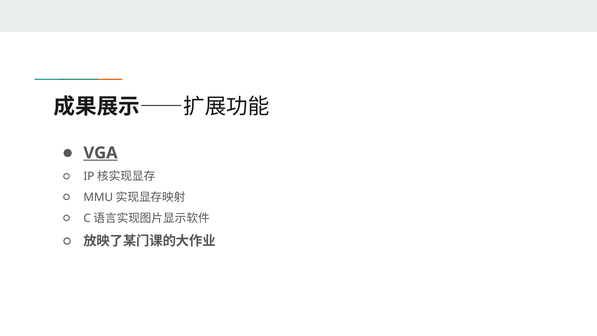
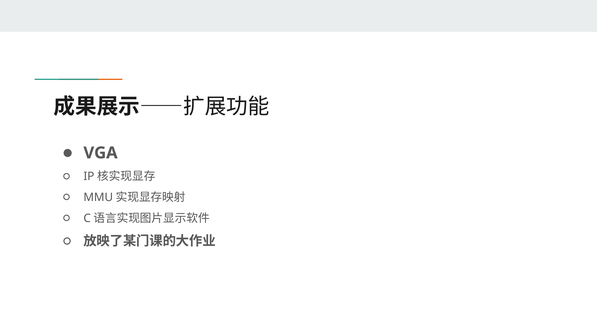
VGA underline: present -> none
